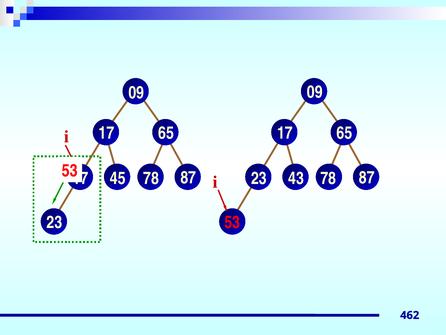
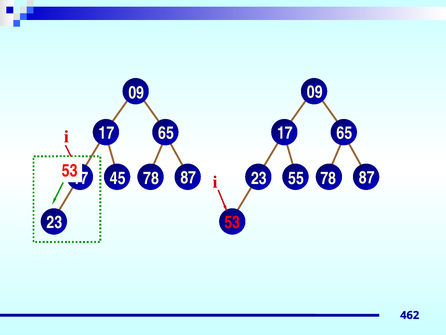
43: 43 -> 55
